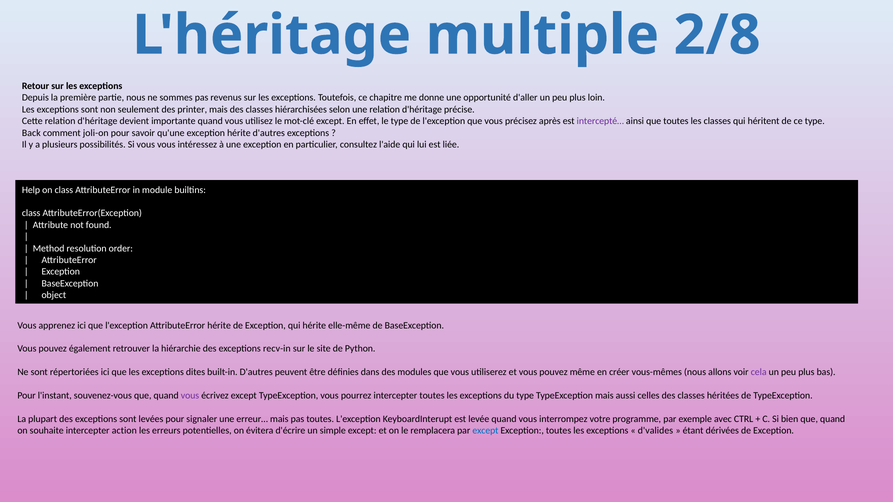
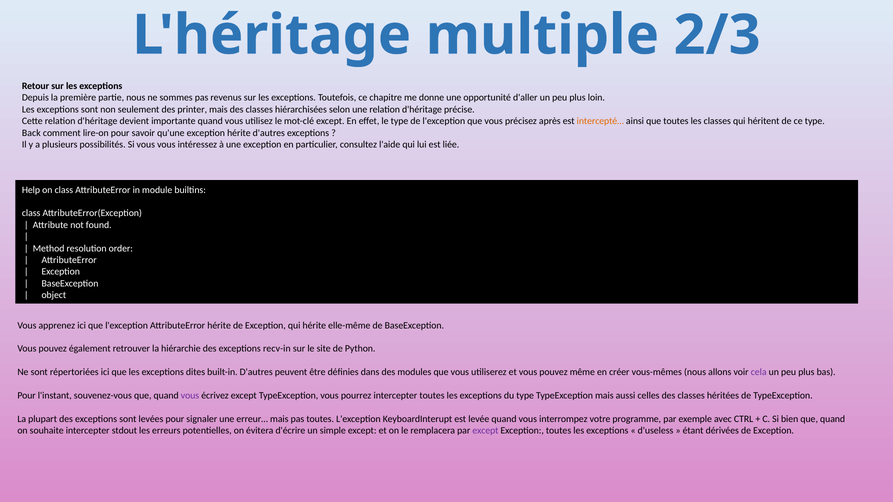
2/8: 2/8 -> 2/3
intercepté… colour: purple -> orange
joli-on: joli-on -> lire-on
action: action -> stdout
except at (485, 431) colour: blue -> purple
d'valides: d'valides -> d'useless
